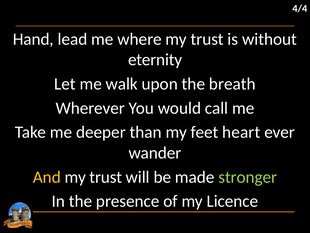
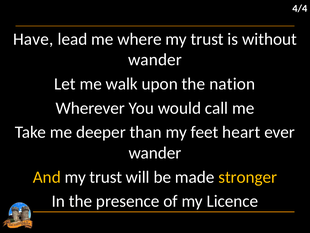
Hand: Hand -> Have
eternity at (155, 60): eternity -> wander
breath: breath -> nation
stronger colour: light green -> yellow
